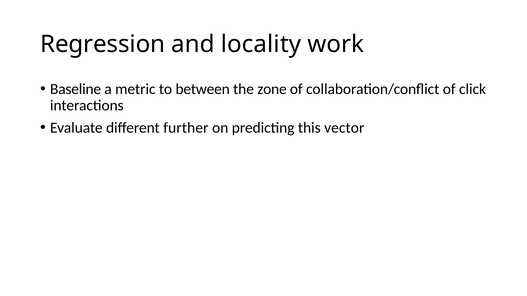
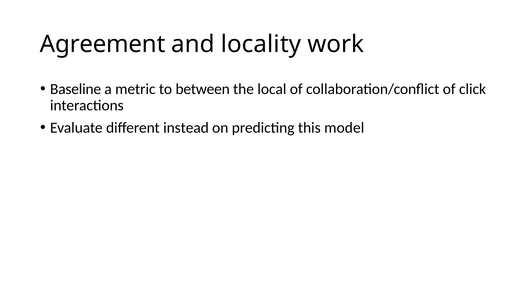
Regression: Regression -> Agreement
zone: zone -> local
further: further -> instead
vector: vector -> model
